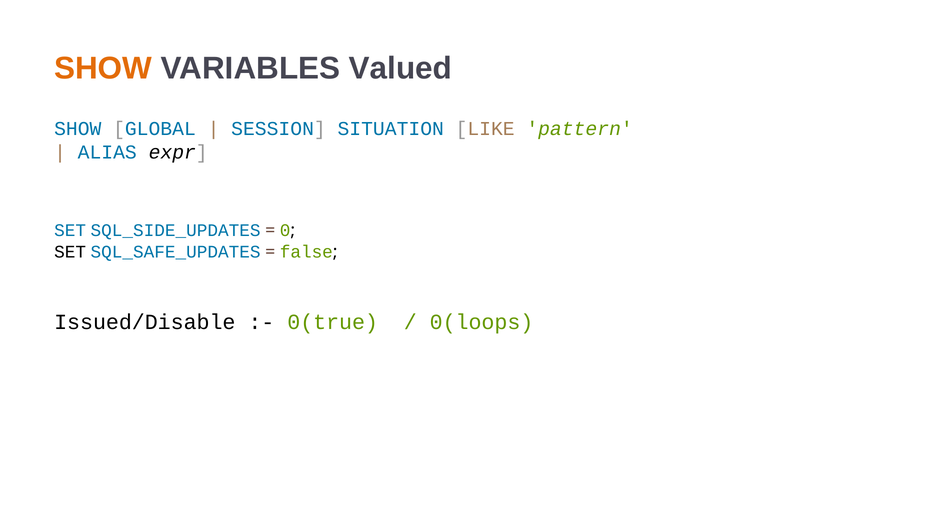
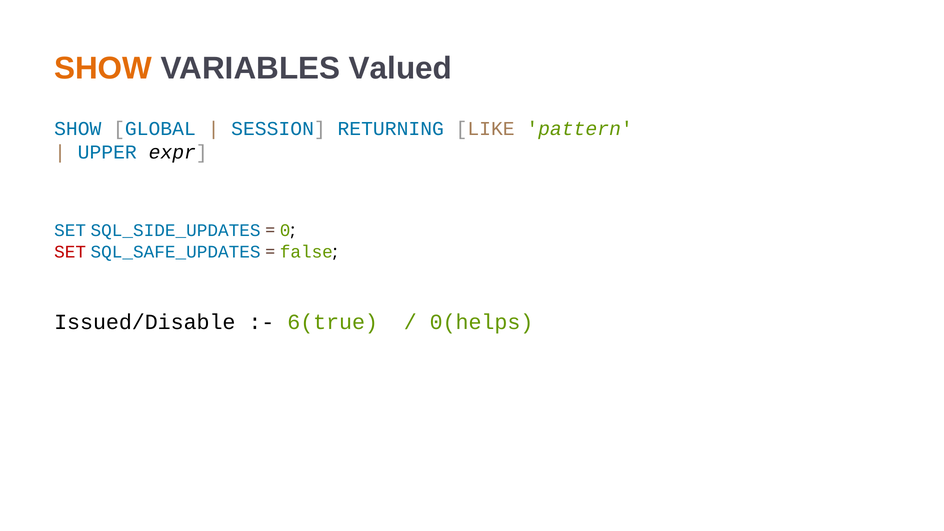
SITUATION: SITUATION -> RETURNING
ALIAS: ALIAS -> UPPER
SET at (70, 252) colour: black -> red
0(true: 0(true -> 6(true
0(loops: 0(loops -> 0(helps
